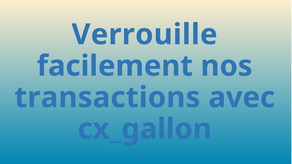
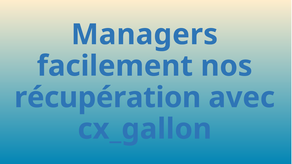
Verrouille: Verrouille -> Managers
transactions: transactions -> récupération
